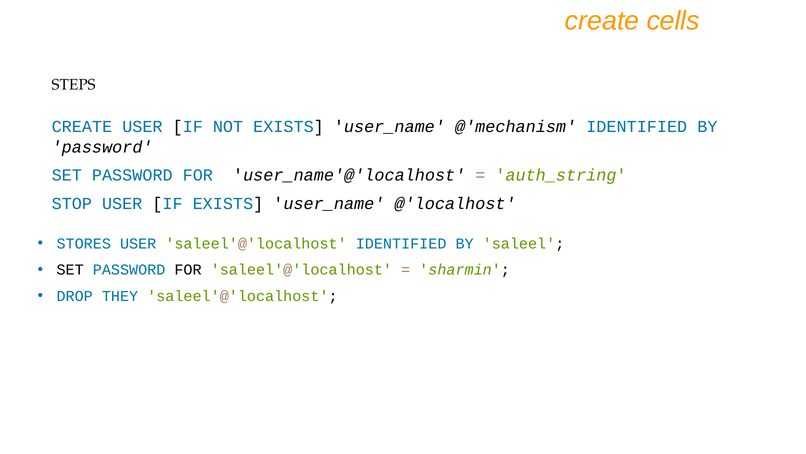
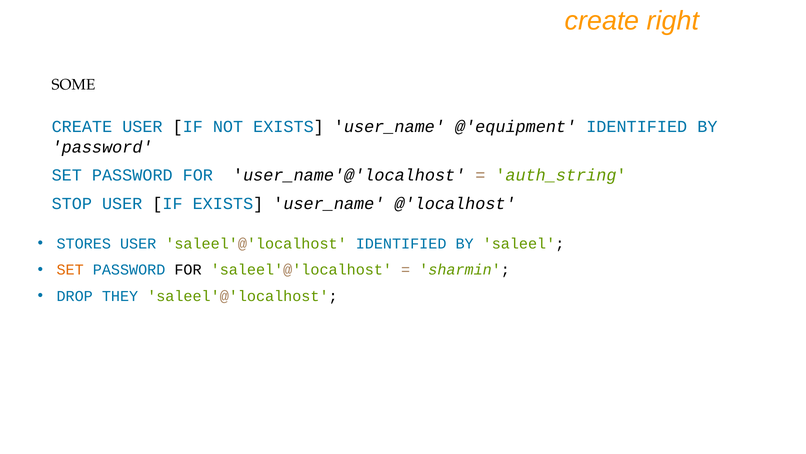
cells: cells -> right
STEPS: STEPS -> SOME
@'mechanism: @'mechanism -> @'equipment
SET at (70, 270) colour: black -> orange
